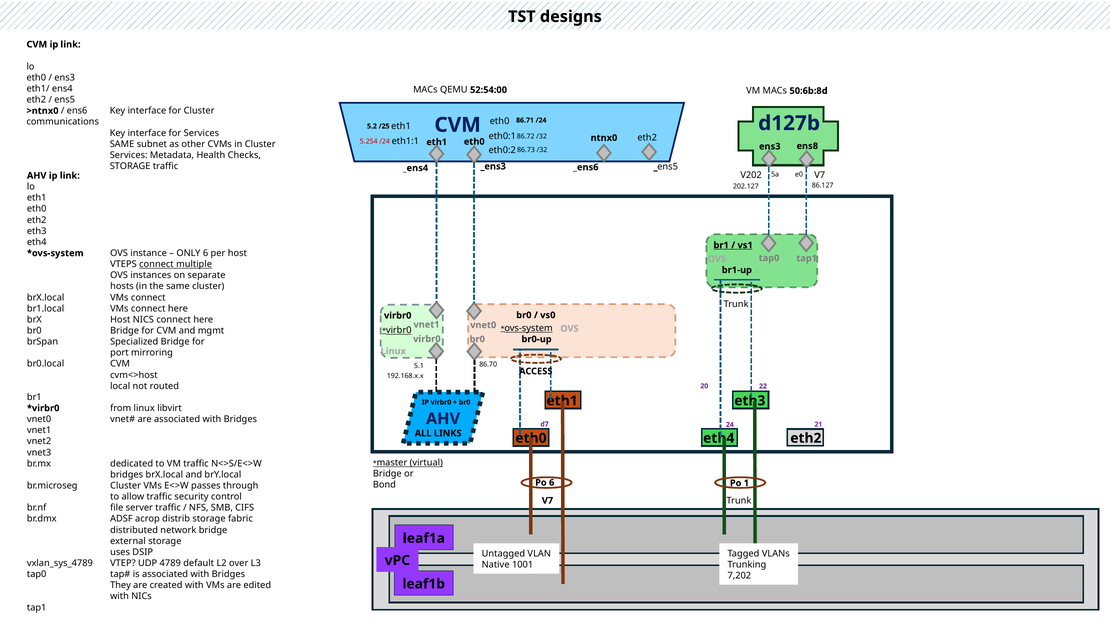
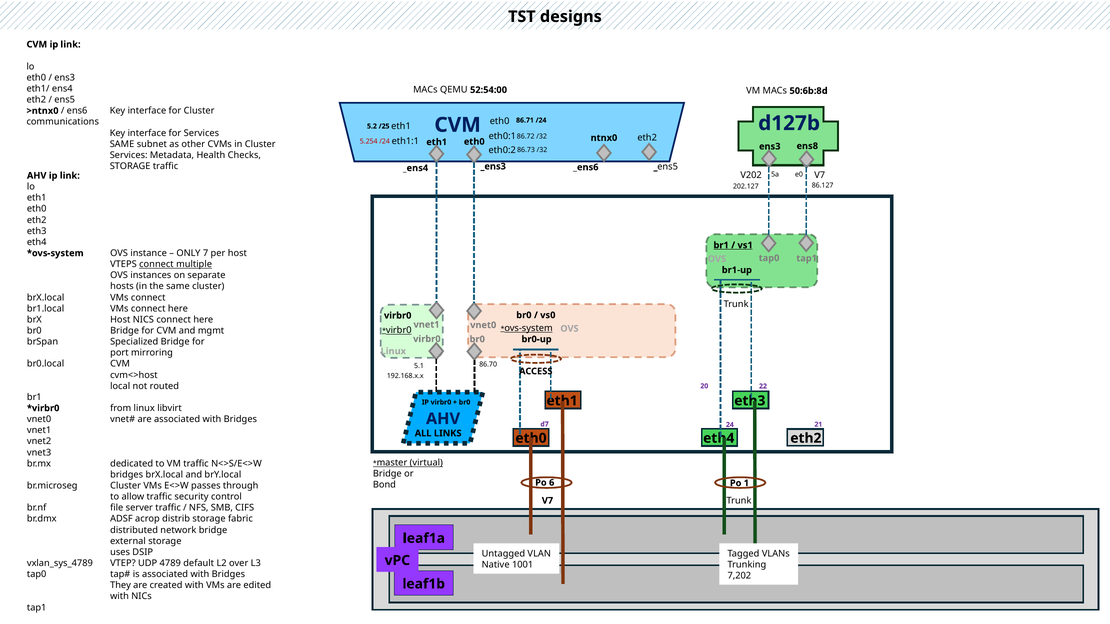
ONLY 6: 6 -> 7
